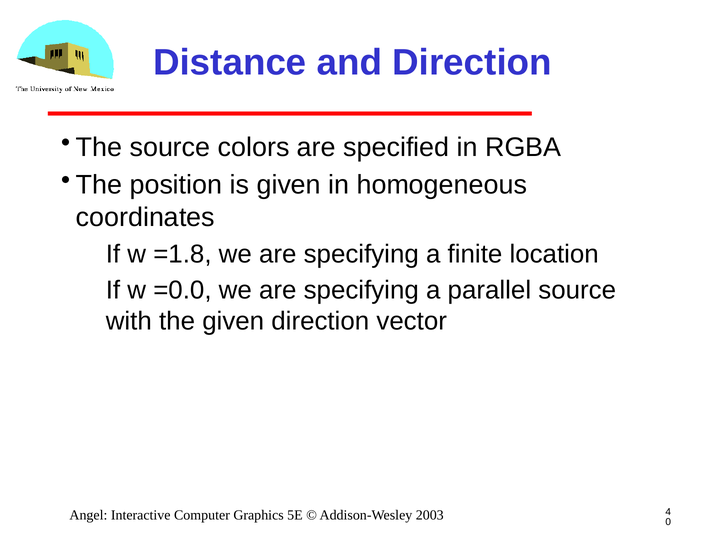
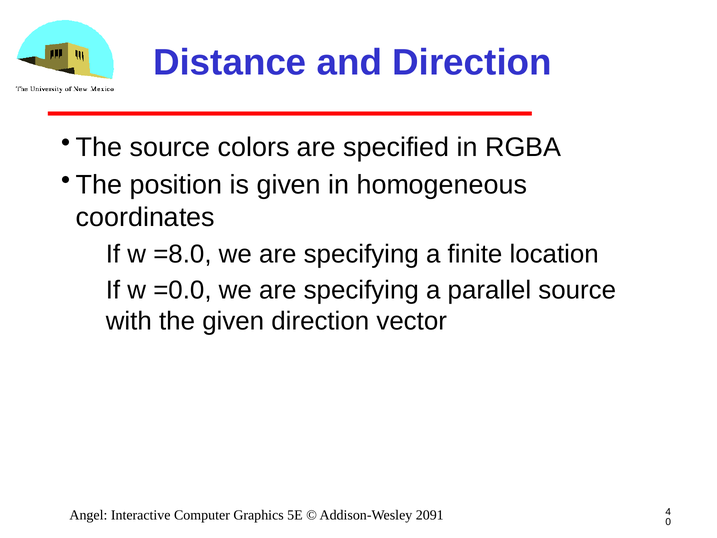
=1.8: =1.8 -> =8.0
2003: 2003 -> 2091
